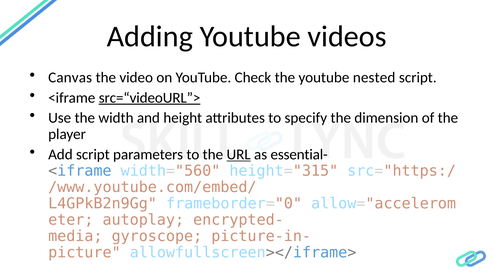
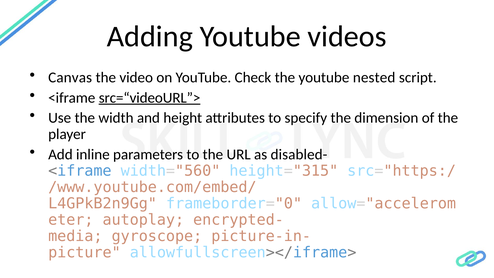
Add script: script -> inline
URL underline: present -> none
essential-: essential- -> disabled-
